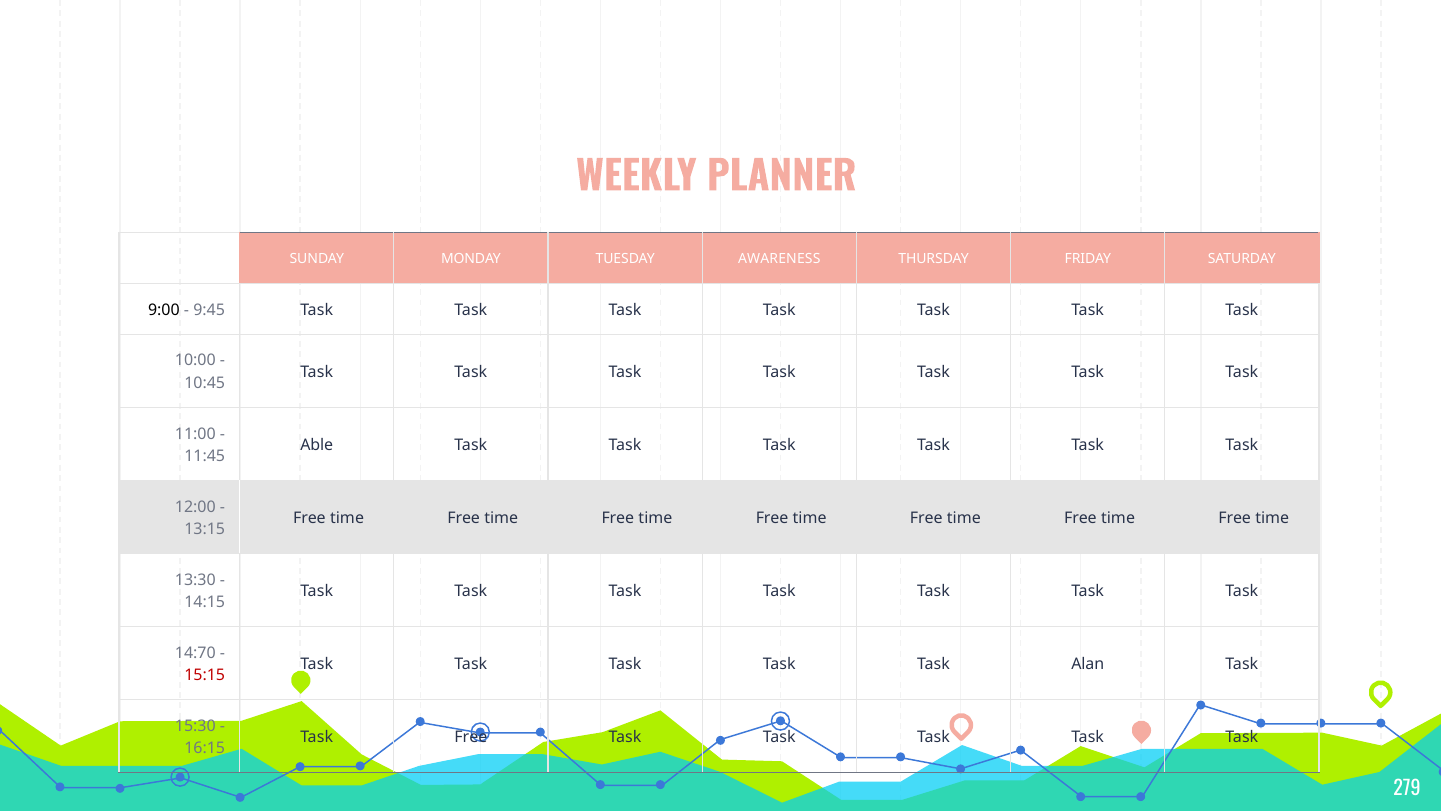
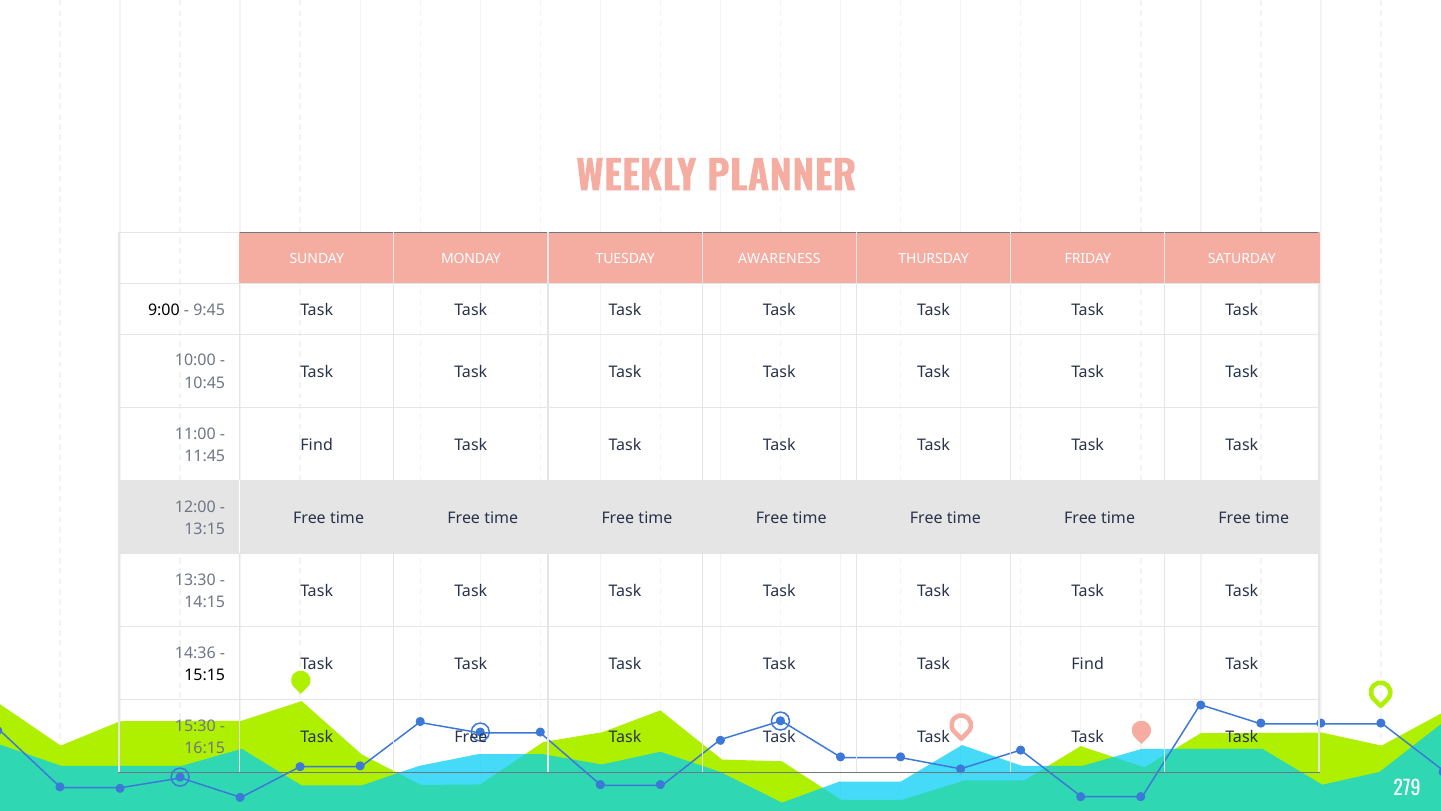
Able at (317, 445): Able -> Find
14:70: 14:70 -> 14:36
Task Alan: Alan -> Find
15:15 colour: red -> black
